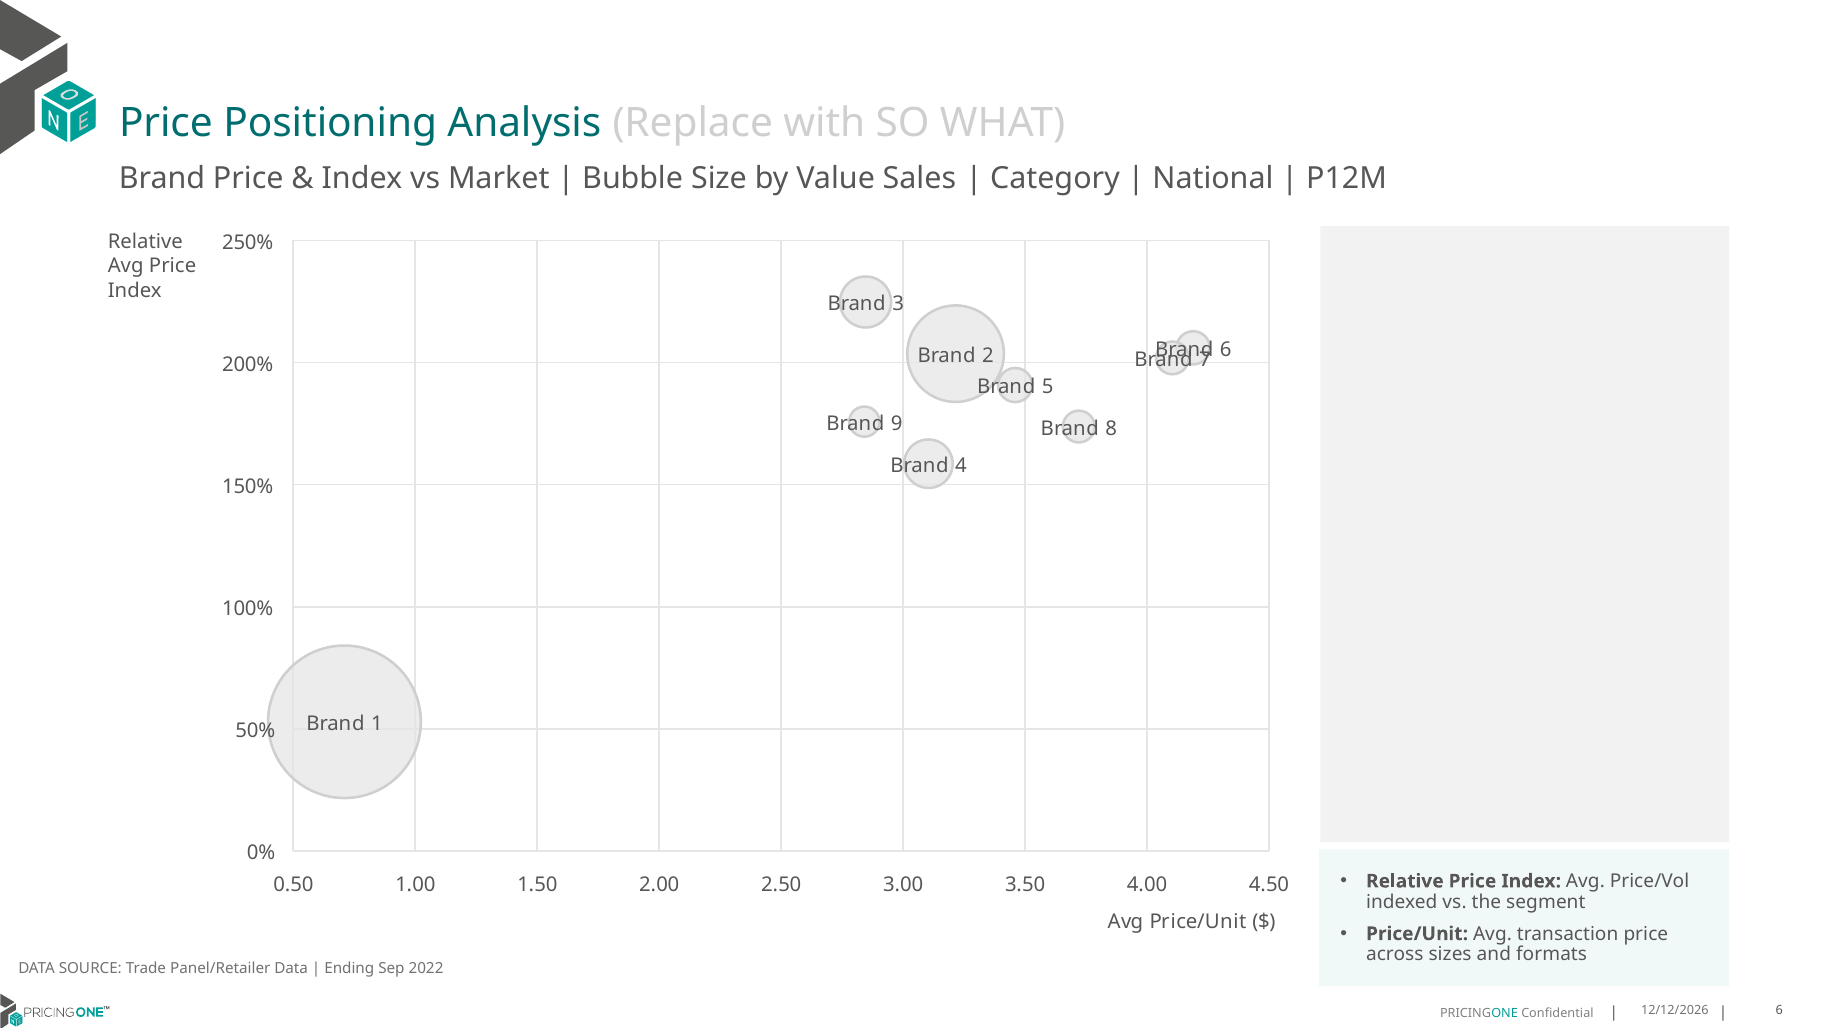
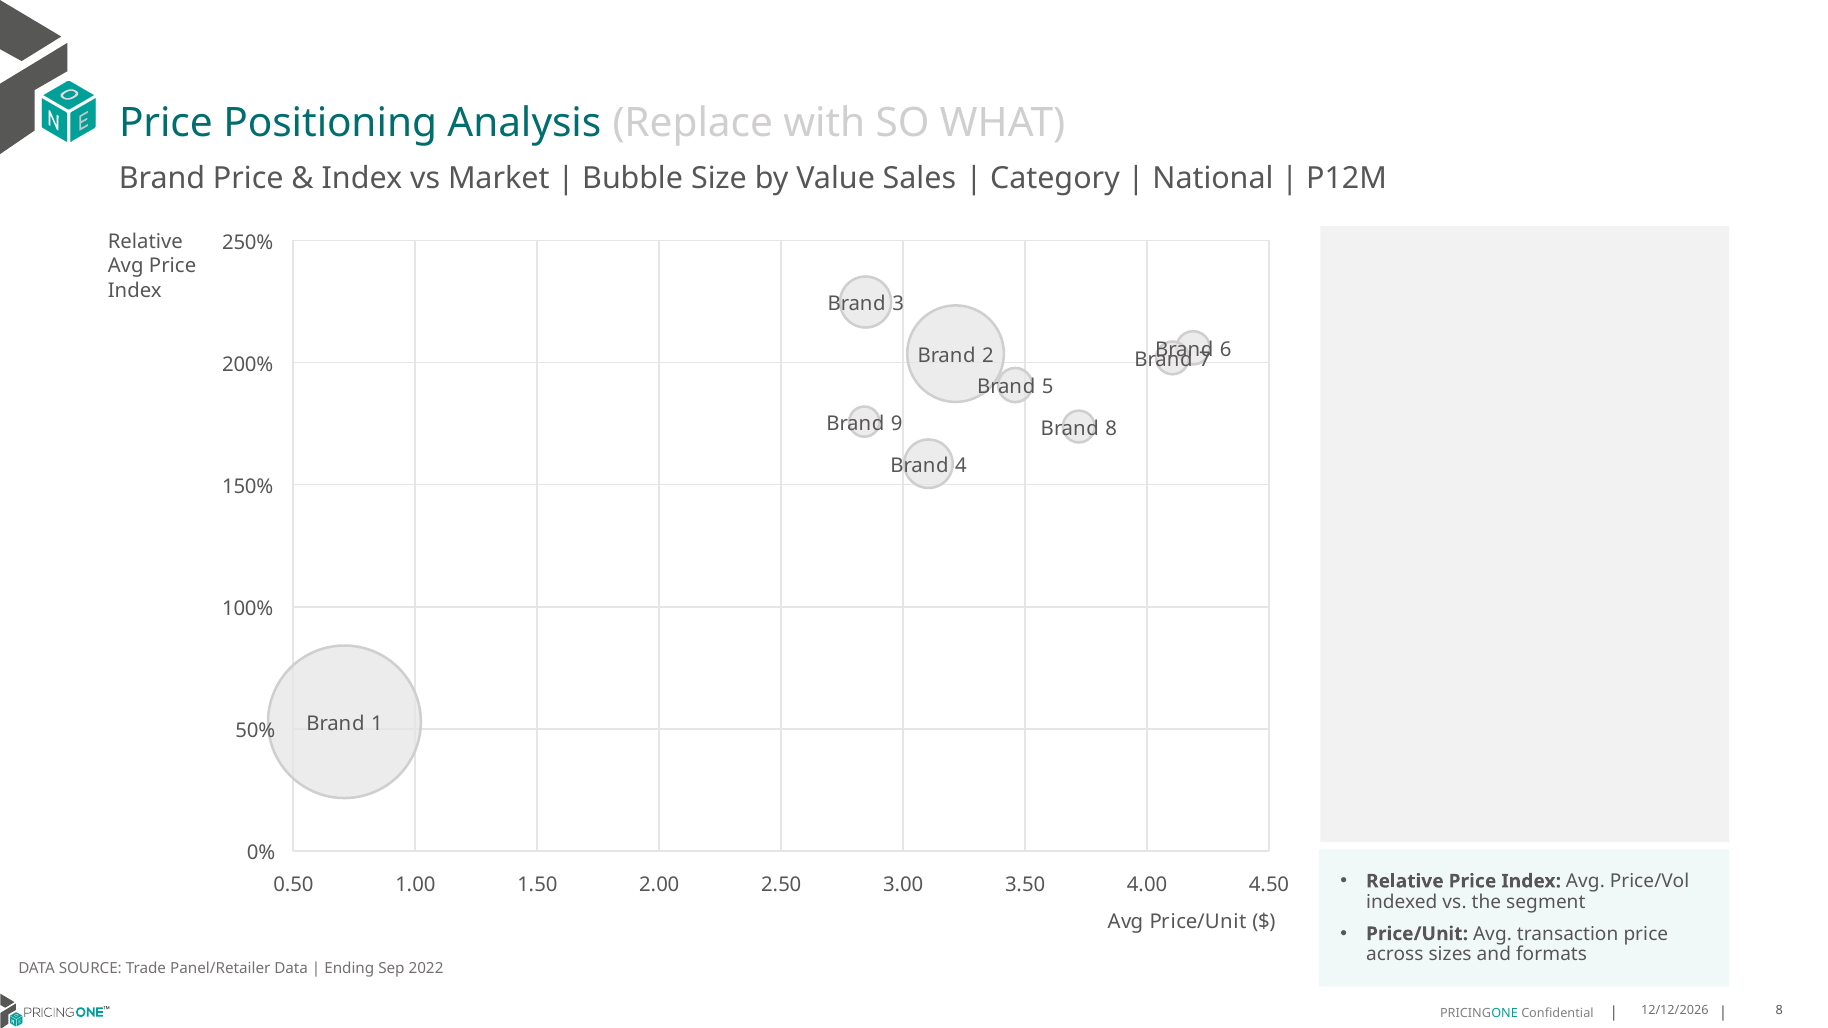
6 at (1779, 1011): 6 -> 8
